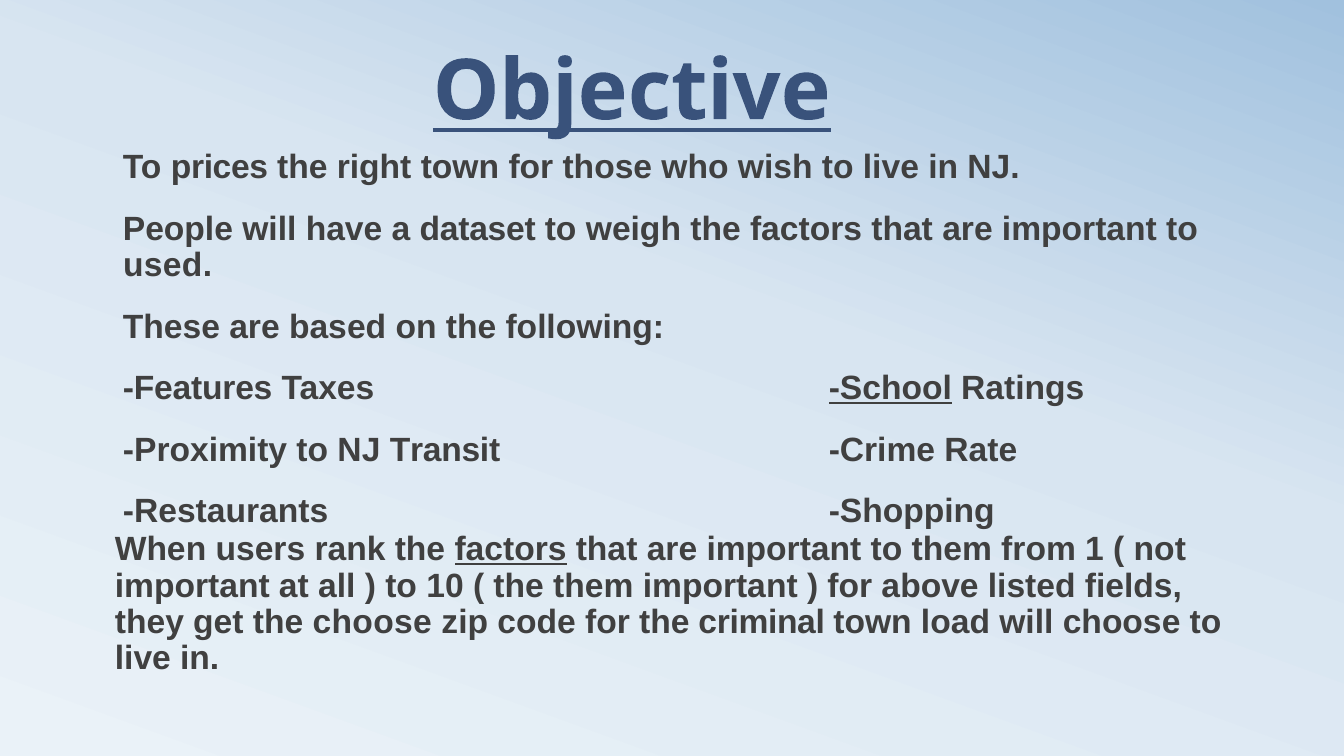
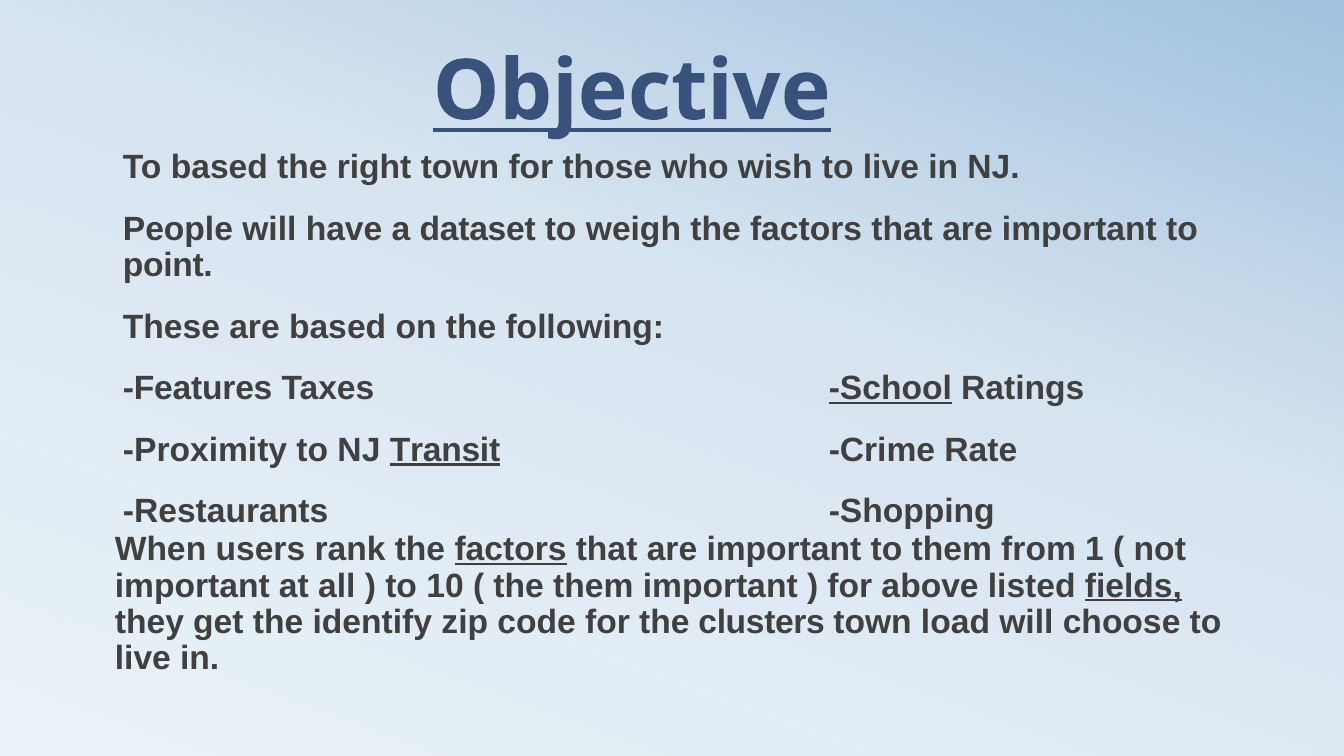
To prices: prices -> based
used: used -> point
Transit underline: none -> present
fields underline: none -> present
the choose: choose -> identify
criminal: criminal -> clusters
